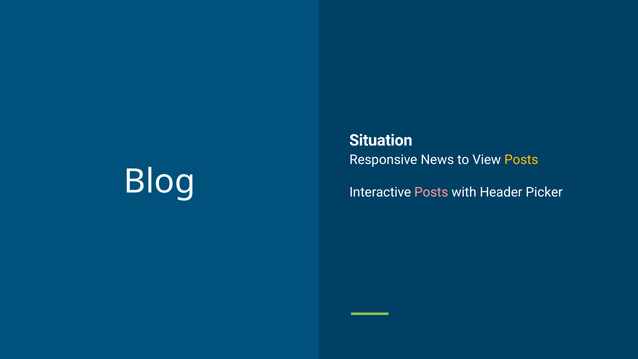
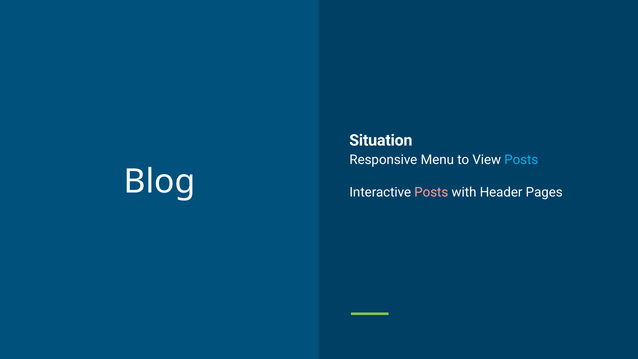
News: News -> Menu
Posts at (521, 160) colour: yellow -> light blue
Picker: Picker -> Pages
